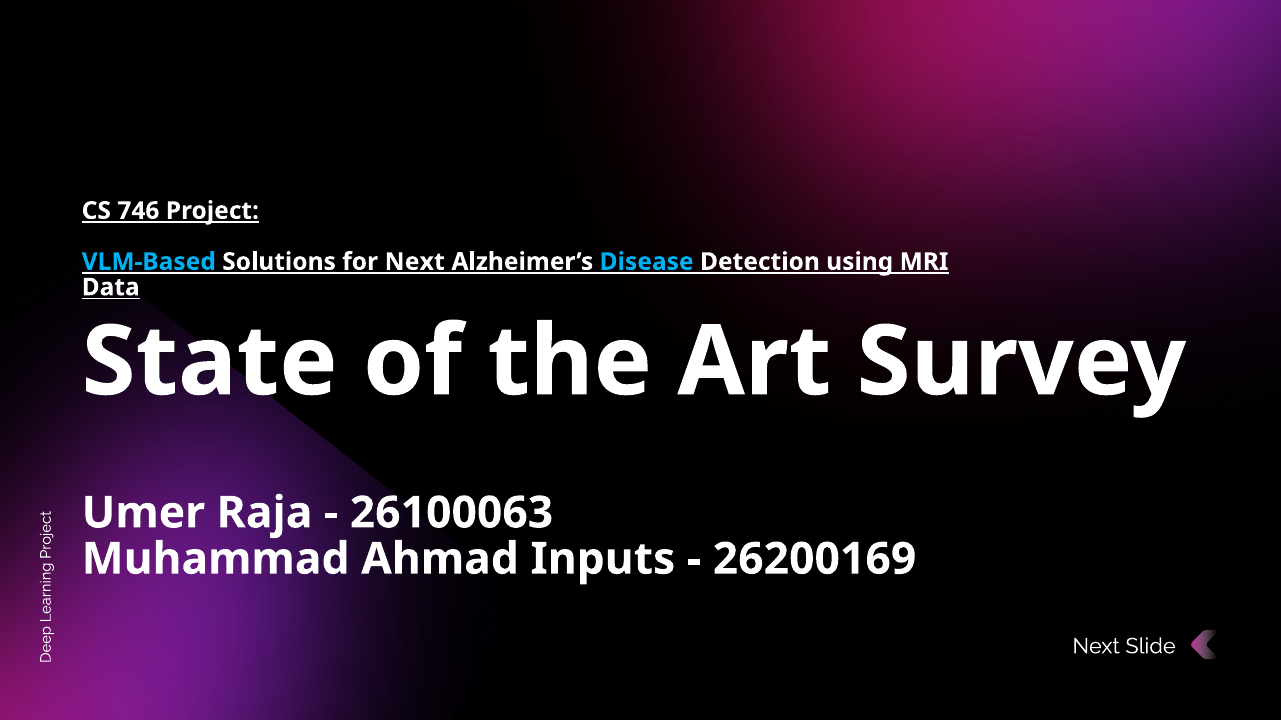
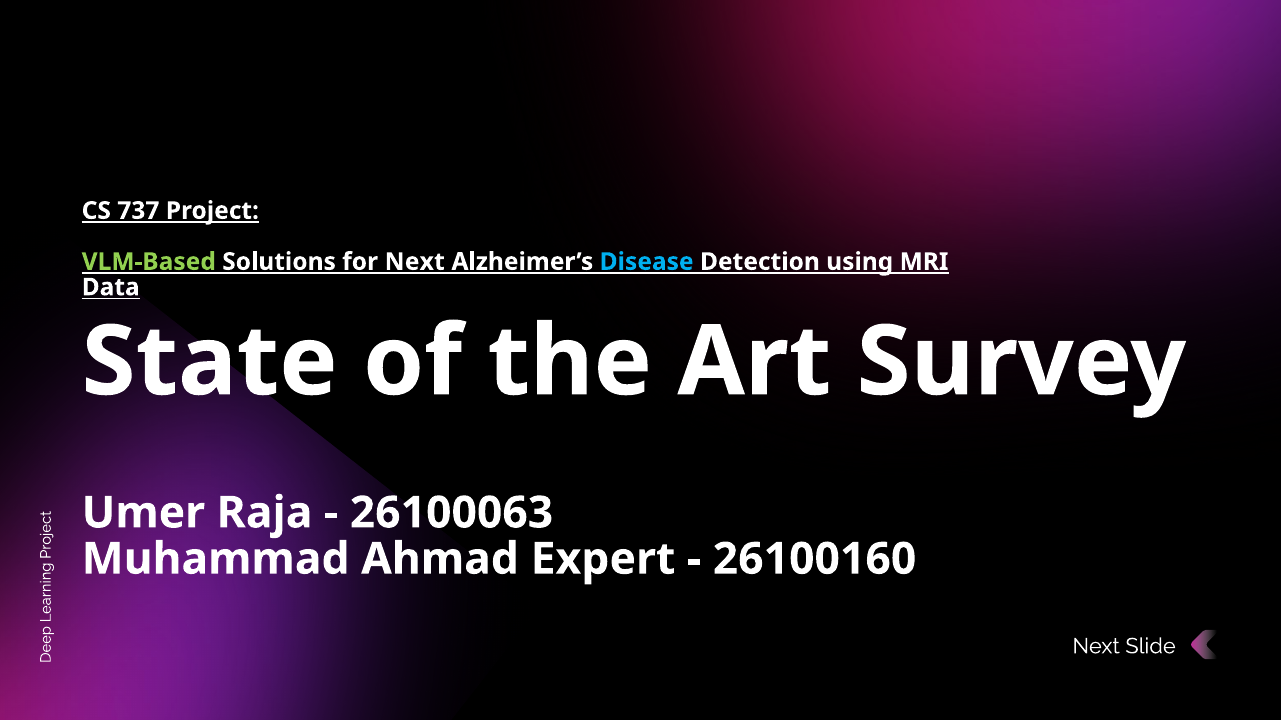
746: 746 -> 737
VLM-Based colour: light blue -> light green
Inputs: Inputs -> Expert
26200169: 26200169 -> 26100160
